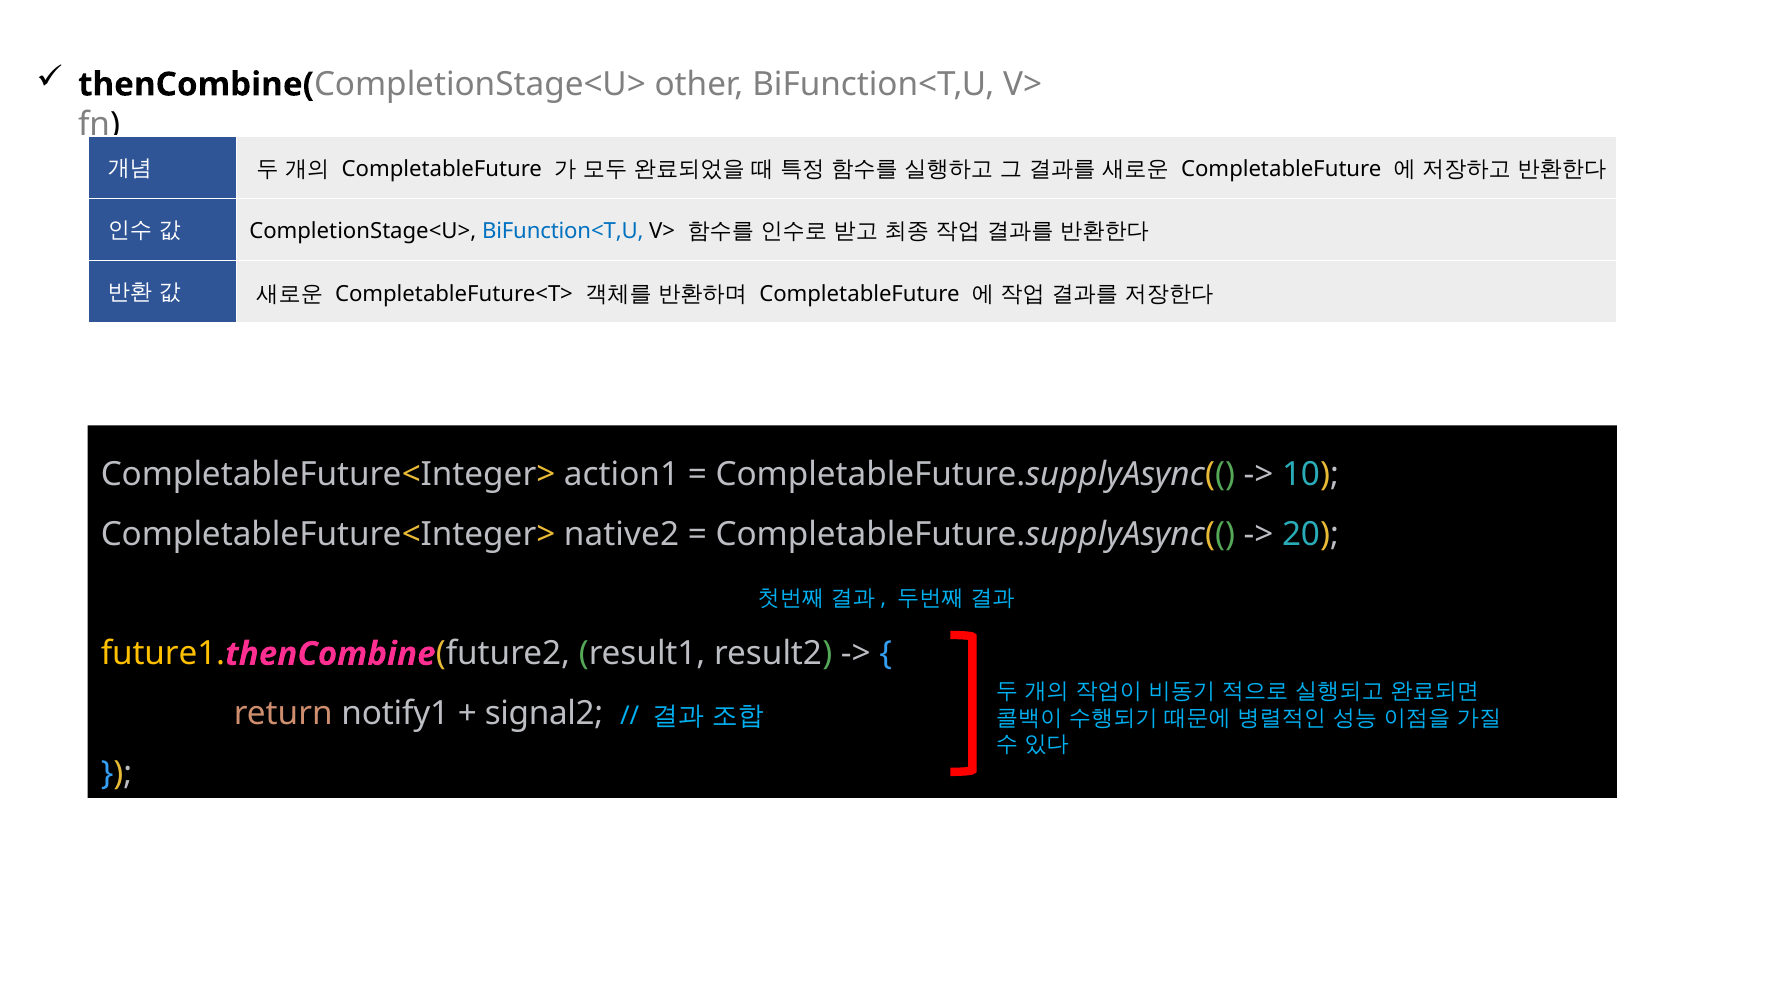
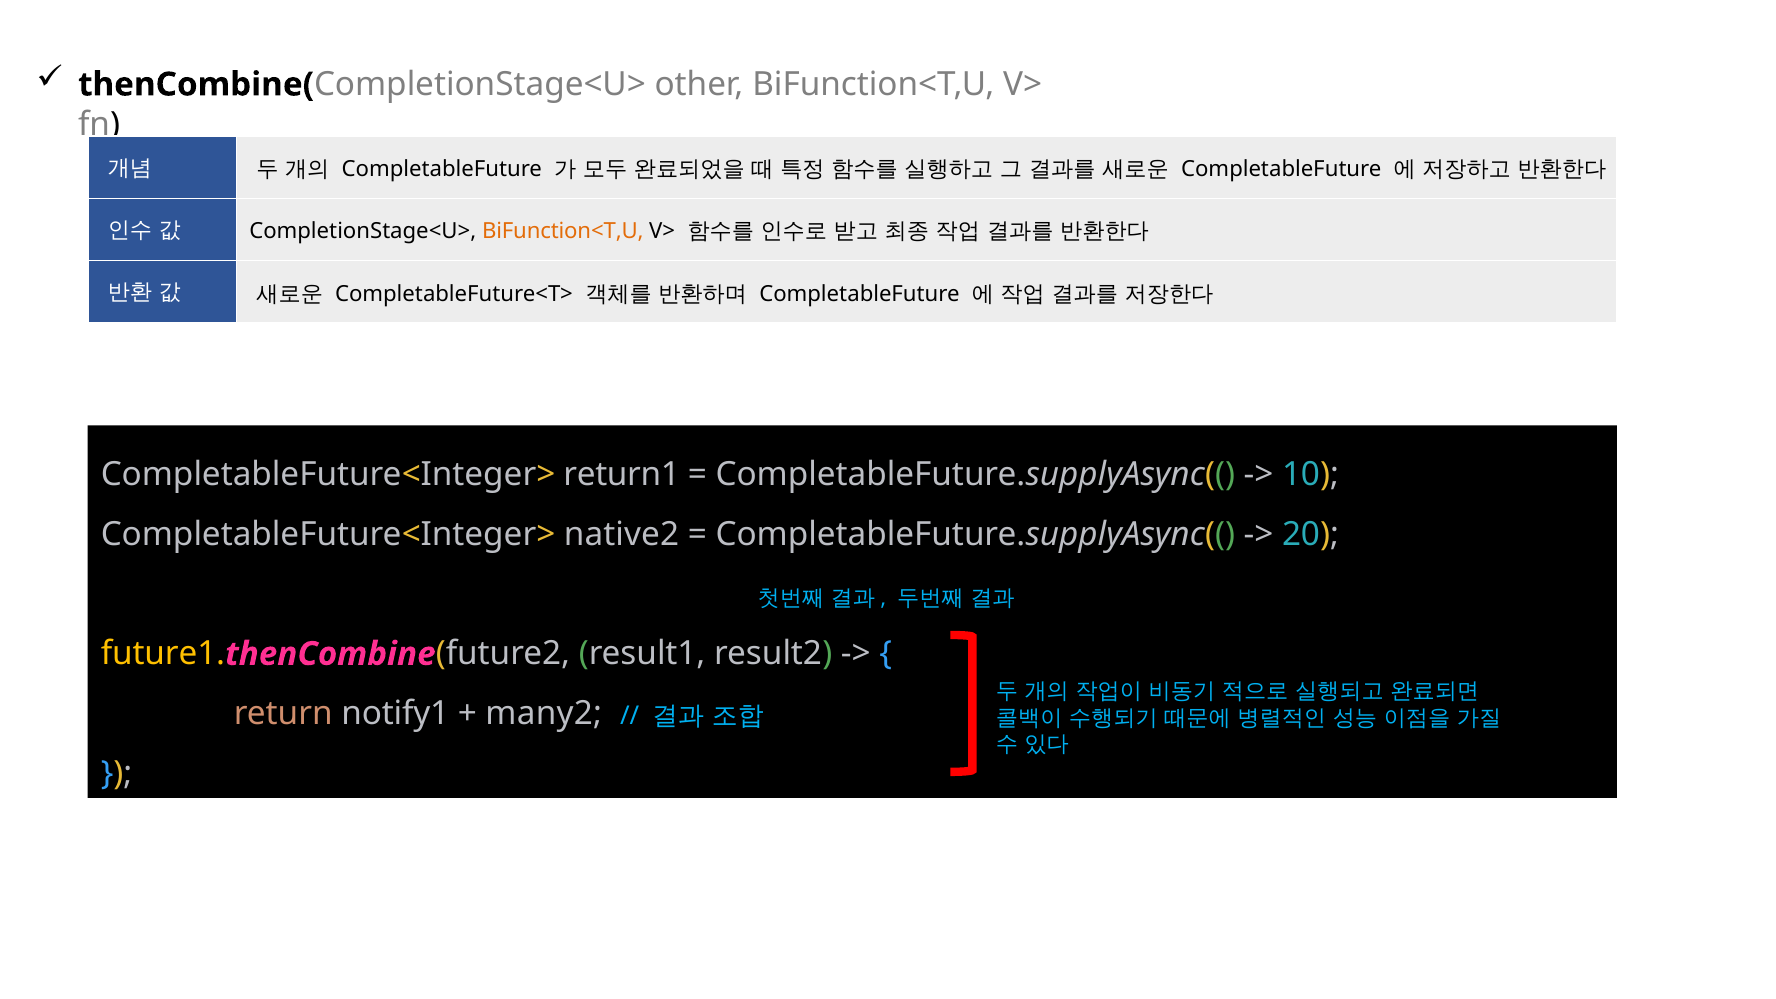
BiFunction<T,U at (563, 231) colour: blue -> orange
action1: action1 -> return1
signal2: signal2 -> many2
